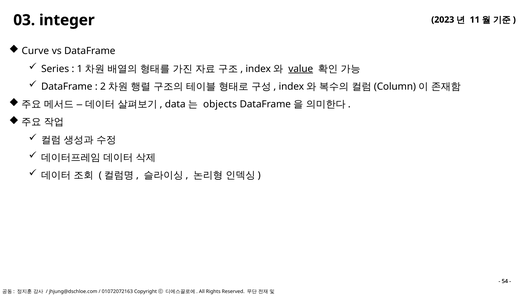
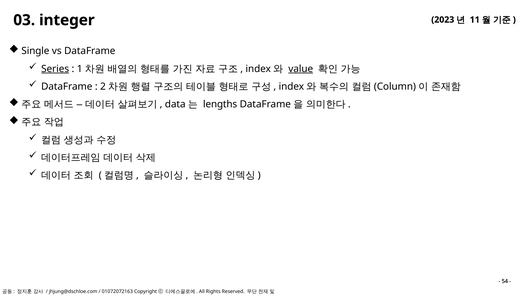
Curve: Curve -> Single
Series underline: none -> present
objects: objects -> lengths
